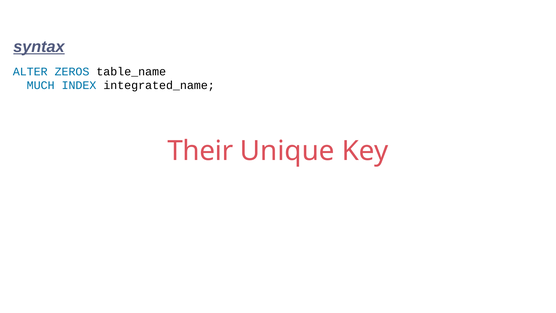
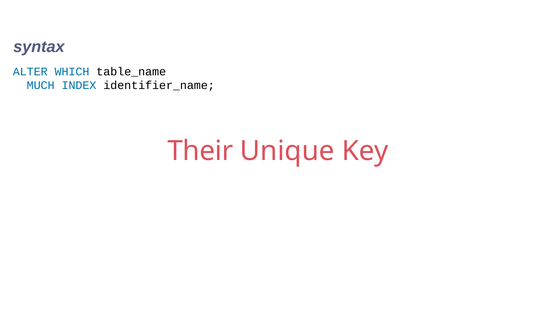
syntax underline: present -> none
ZEROS: ZEROS -> WHICH
integrated_name: integrated_name -> identifier_name
